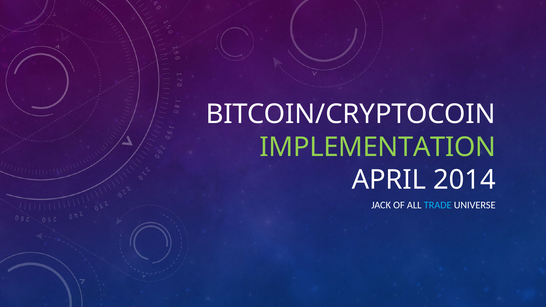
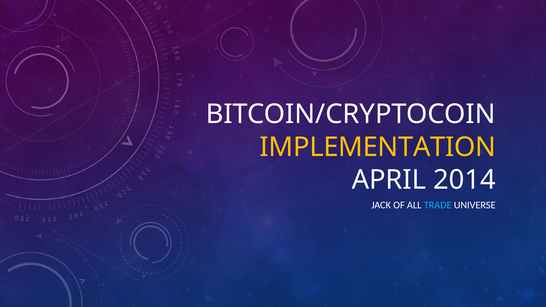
IMPLEMENTATION colour: light green -> yellow
